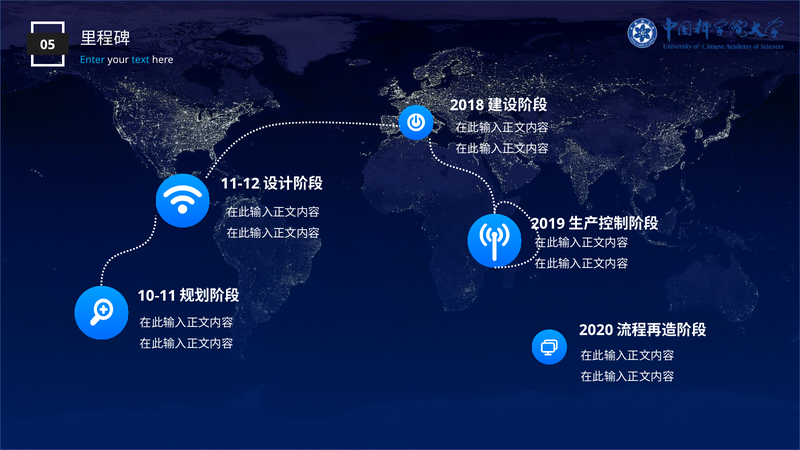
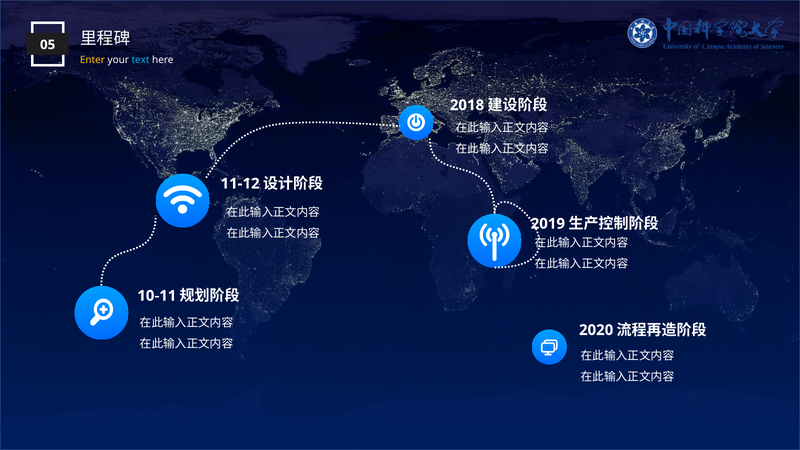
Enter colour: light blue -> yellow
